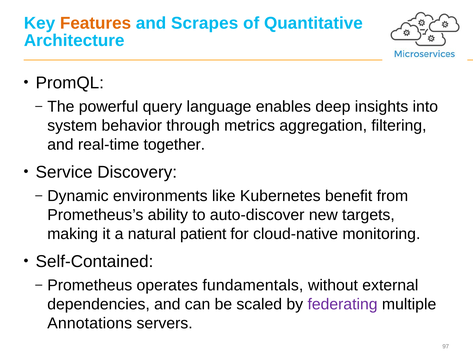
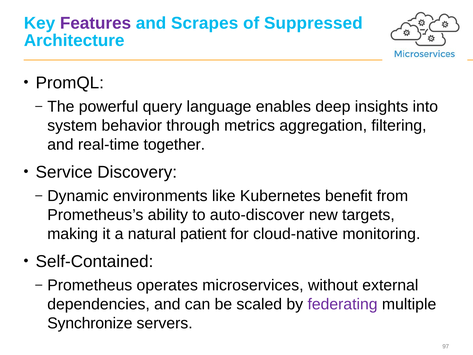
Features colour: orange -> purple
Quantitative: Quantitative -> Suppressed
fundamentals: fundamentals -> microservices
Annotations: Annotations -> Synchronize
